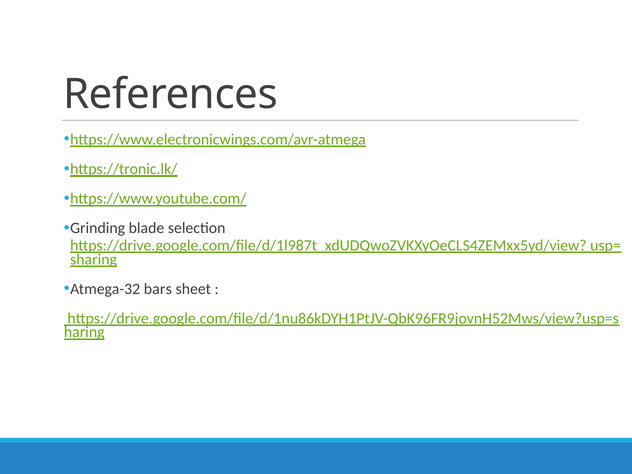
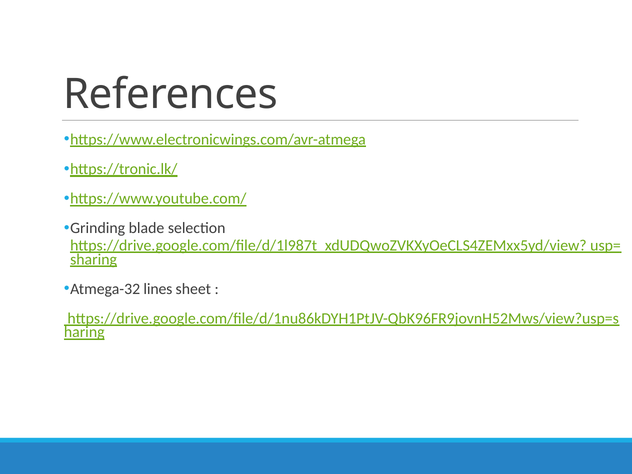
bars: bars -> lines
